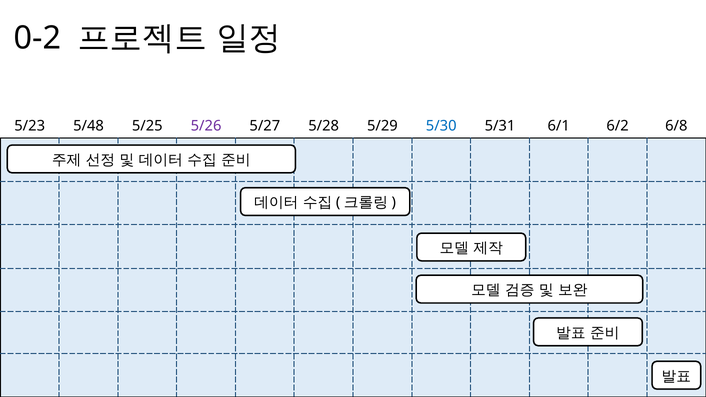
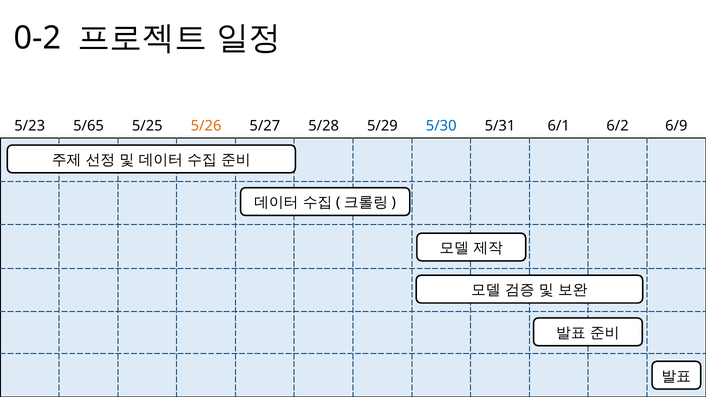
5/48: 5/48 -> 5/65
5/26 colour: purple -> orange
6/8: 6/8 -> 6/9
